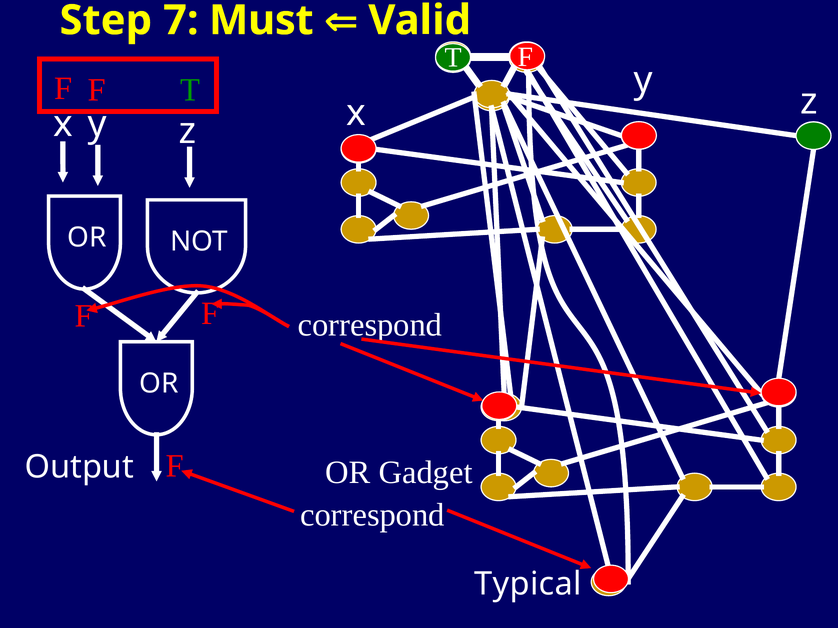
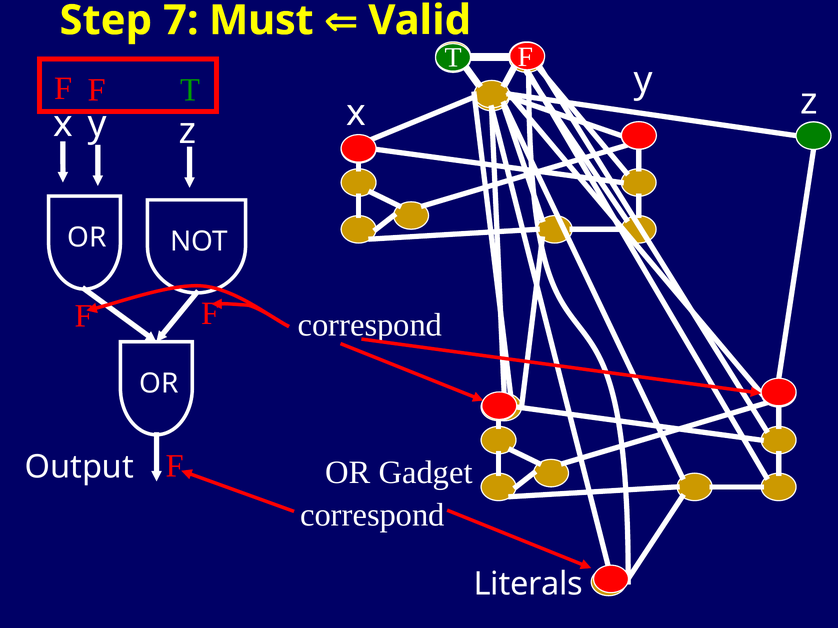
Typical: Typical -> Literals
